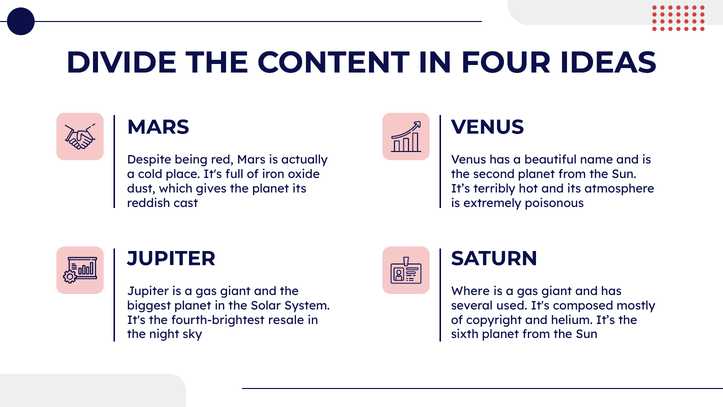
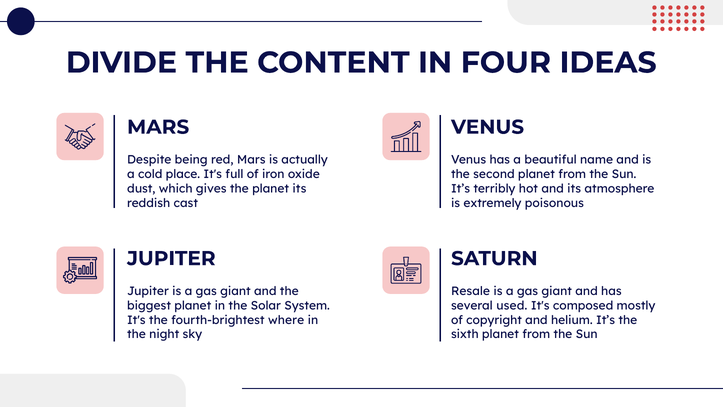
Where: Where -> Resale
resale: resale -> where
